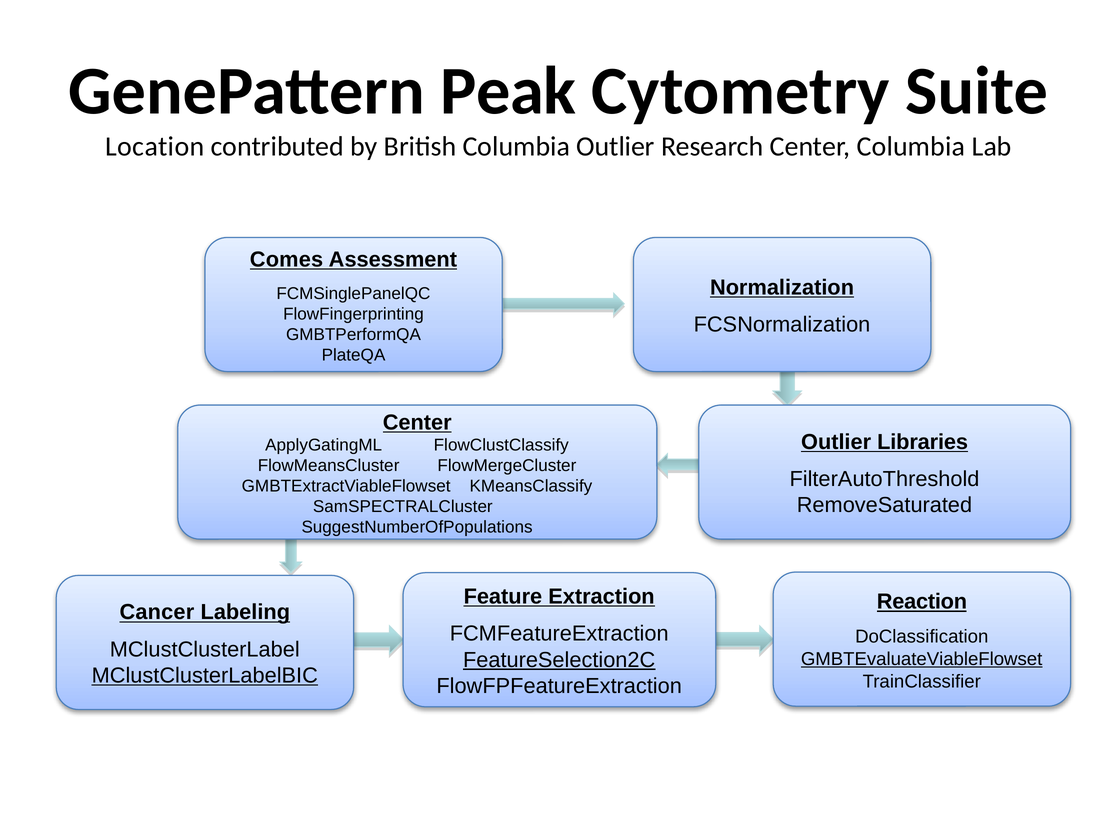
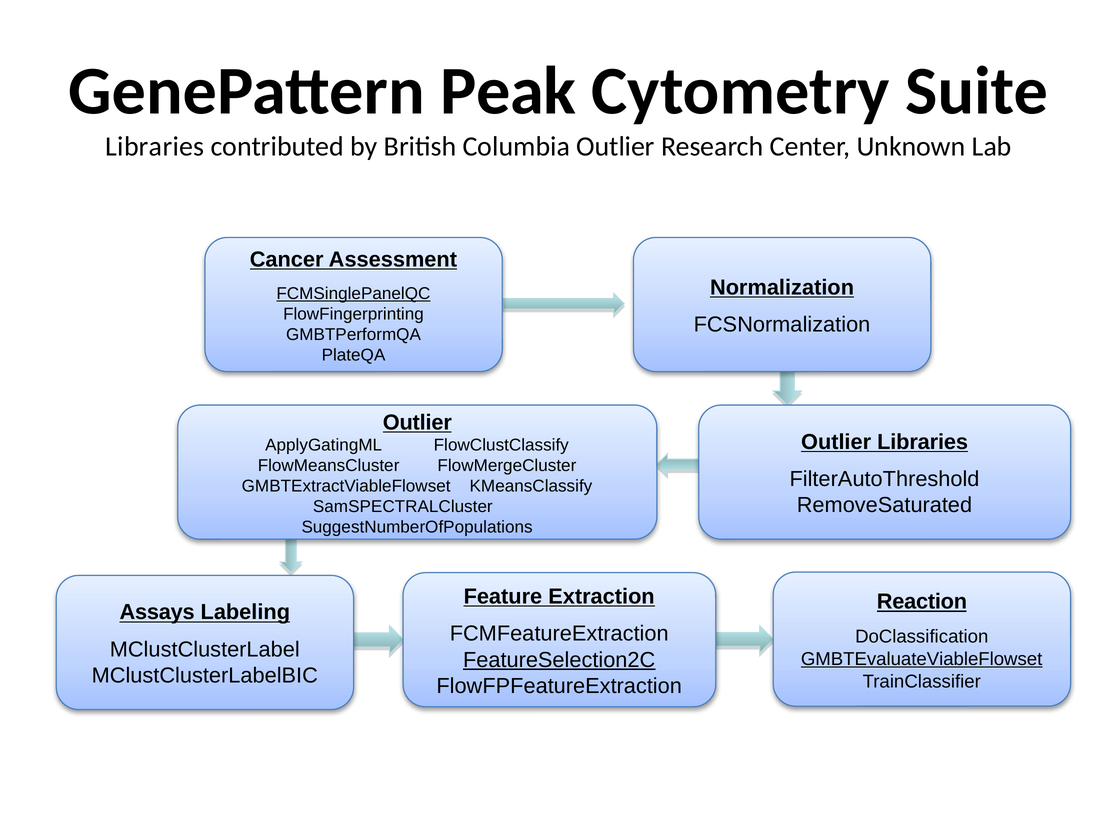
Location at (155, 146): Location -> Libraries
Center Columbia: Columbia -> Unknown
Comes: Comes -> Cancer
FCMSinglePanelQC underline: none -> present
Center at (417, 423): Center -> Outlier
Cancer: Cancer -> Assays
MClustClusterLabelBIC underline: present -> none
